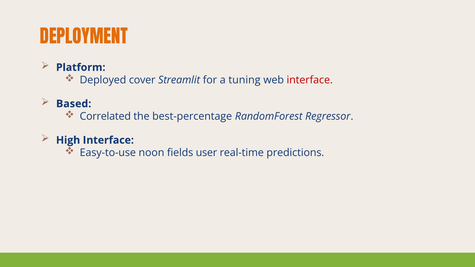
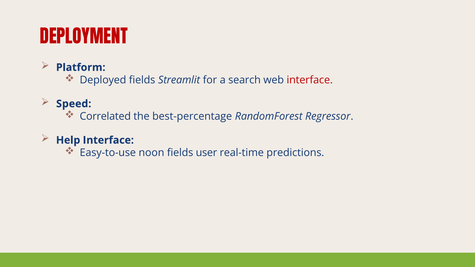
DEPLOYMENT colour: orange -> red
Deployed cover: cover -> fields
tuning: tuning -> search
Based: Based -> Speed
High: High -> Help
